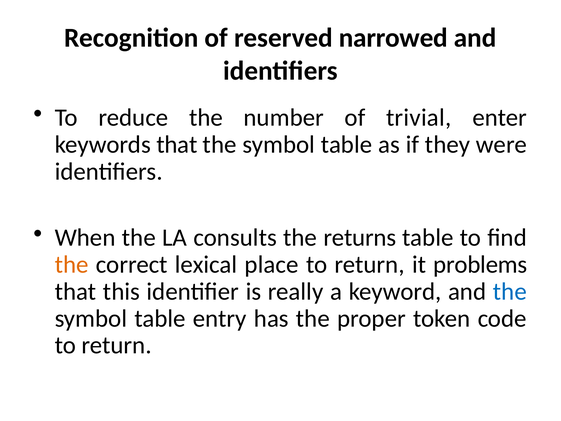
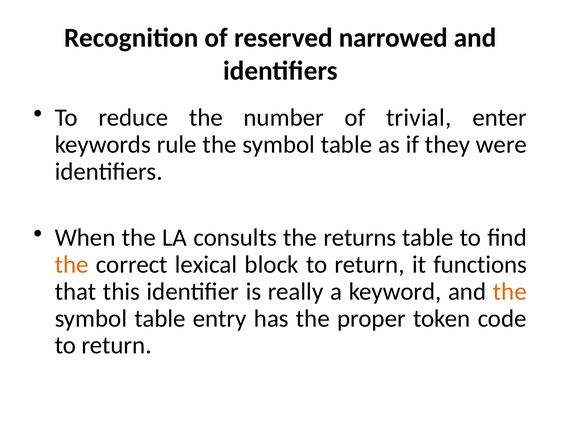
keywords that: that -> rule
place: place -> block
problems: problems -> functions
the at (510, 291) colour: blue -> orange
